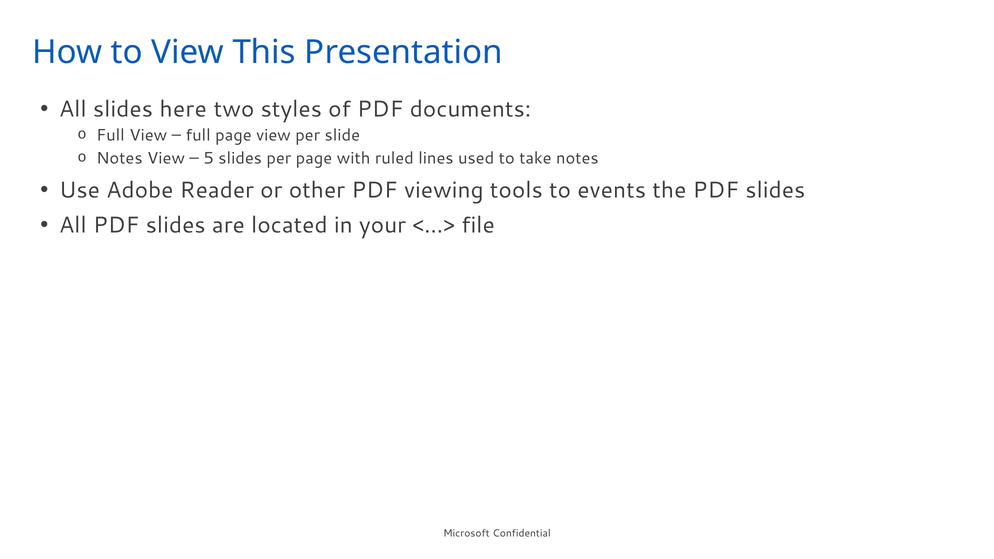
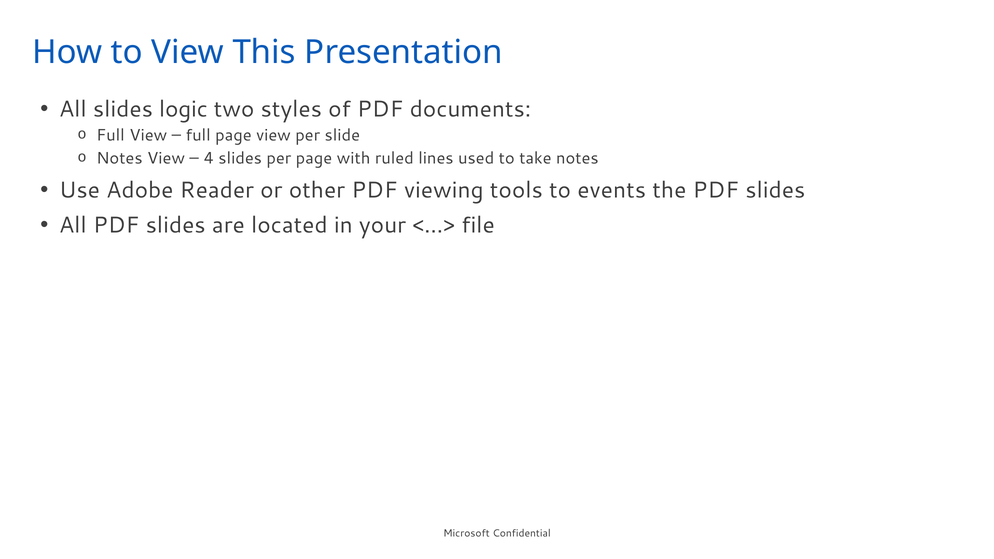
here: here -> logic
5: 5 -> 4
